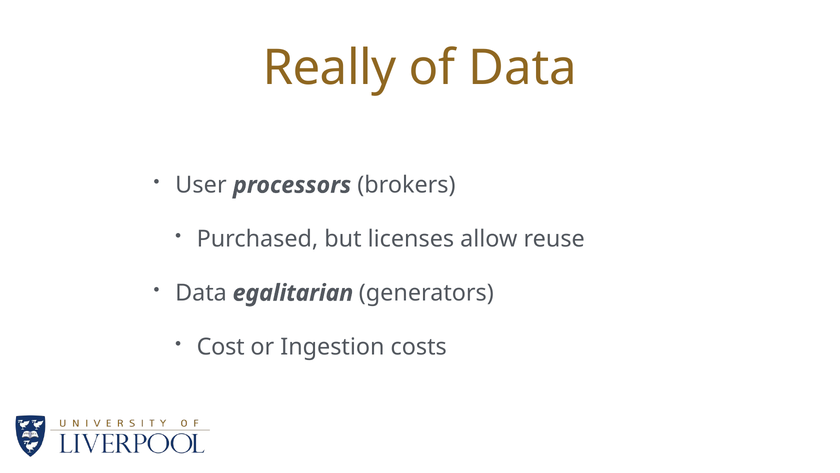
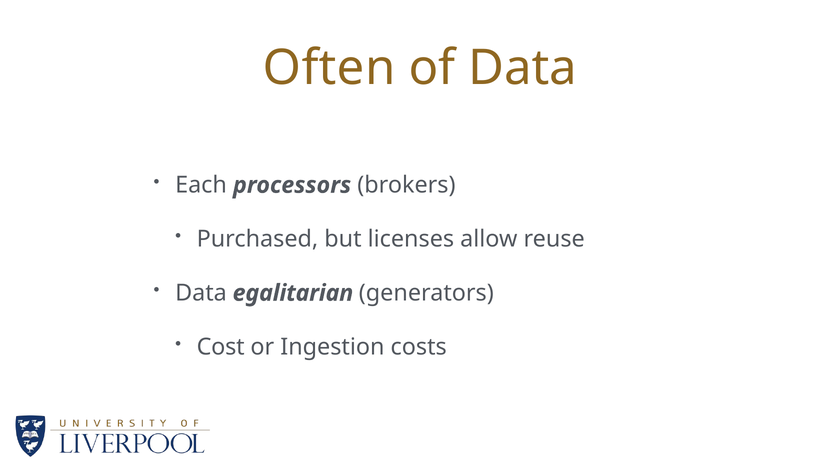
Really: Really -> Often
User: User -> Each
